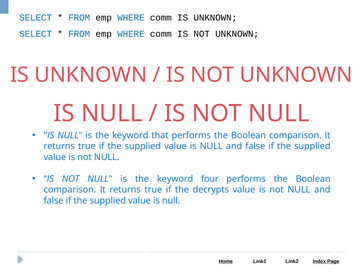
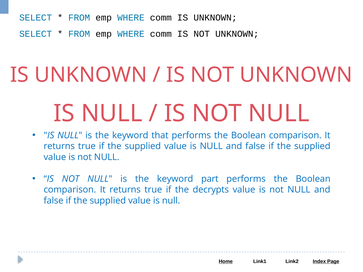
four: four -> part
